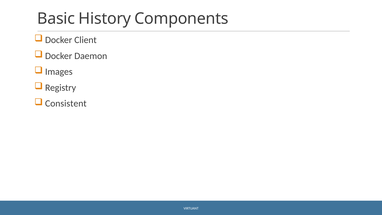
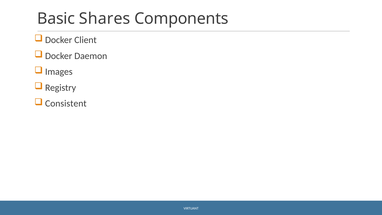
History: History -> Shares
